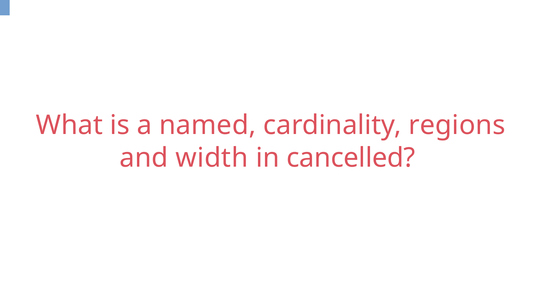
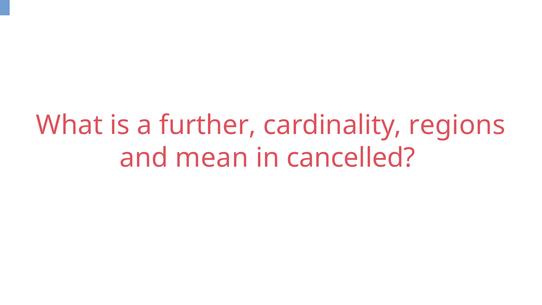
named: named -> further
width: width -> mean
